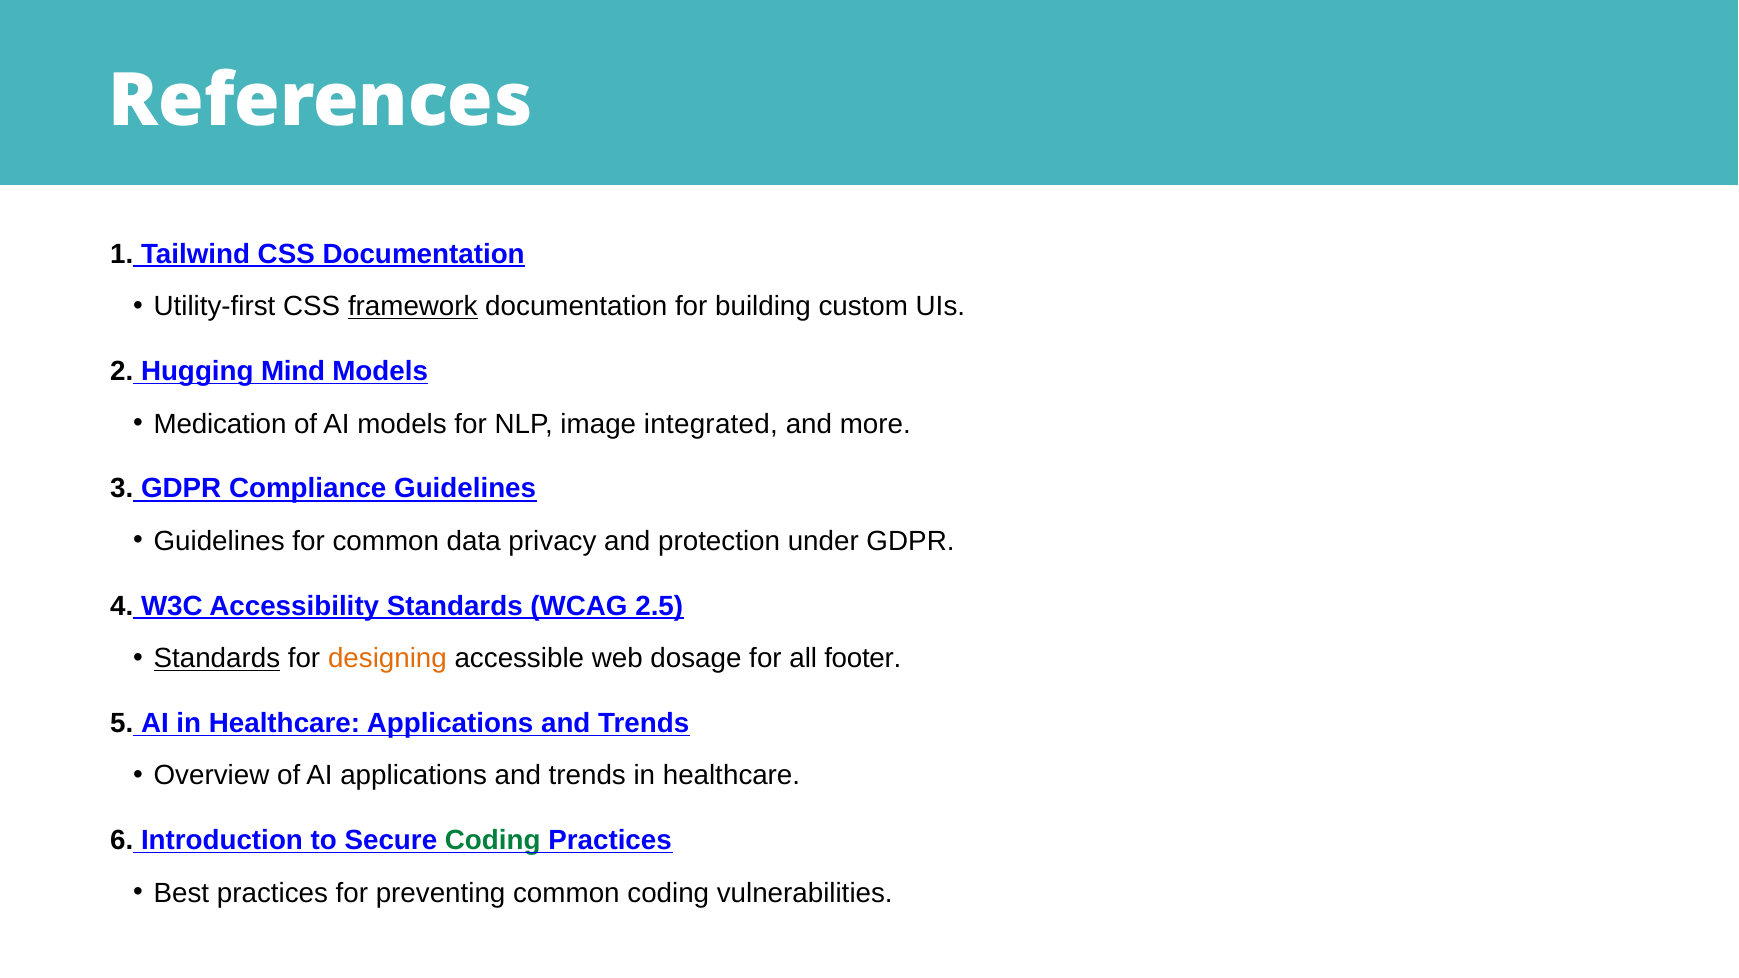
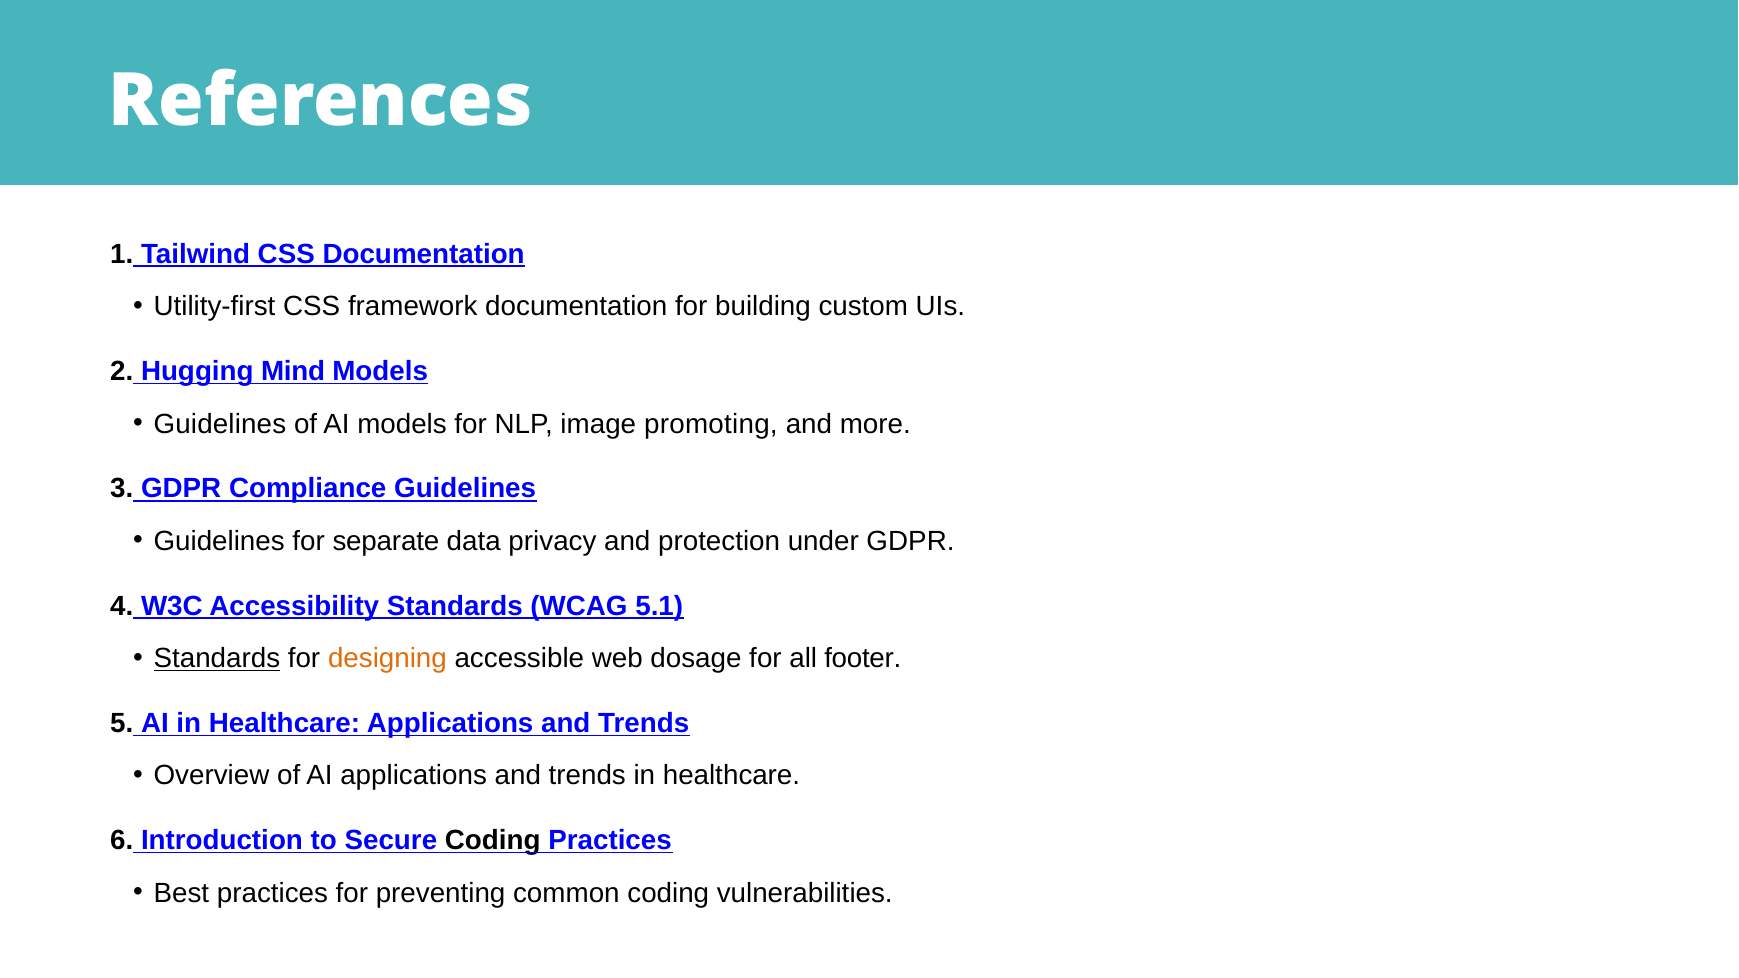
framework underline: present -> none
Medication at (220, 424): Medication -> Guidelines
integrated: integrated -> promoting
for common: common -> separate
2.5: 2.5 -> 5.1
Coding at (493, 841) colour: green -> black
